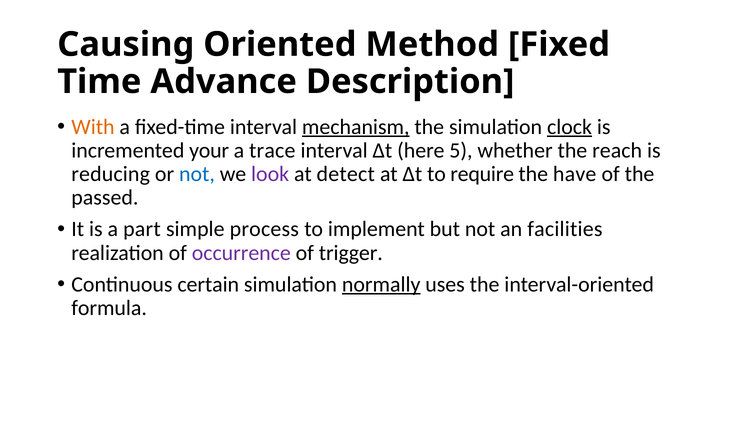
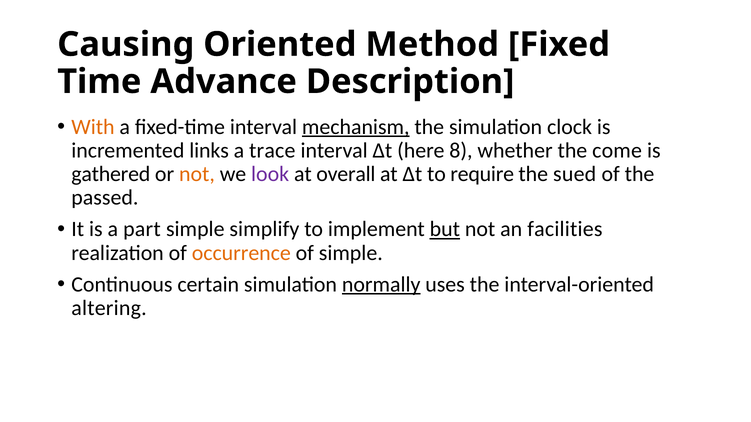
clock underline: present -> none
your: your -> links
5: 5 -> 8
reach: reach -> come
reducing: reducing -> gathered
not at (197, 174) colour: blue -> orange
detect: detect -> overall
have: have -> sued
process: process -> simplify
but underline: none -> present
occurrence colour: purple -> orange
of trigger: trigger -> simple
formula: formula -> altering
